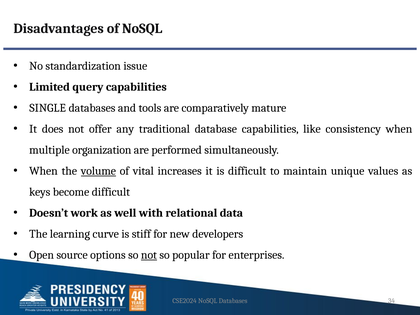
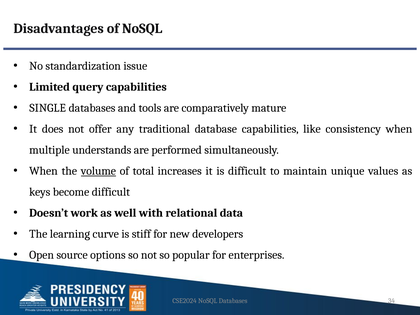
organization: organization -> understands
vital: vital -> total
not at (149, 255) underline: present -> none
